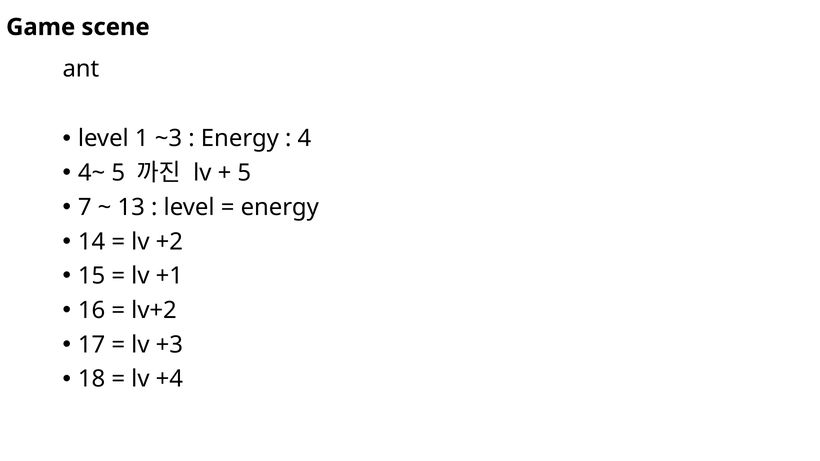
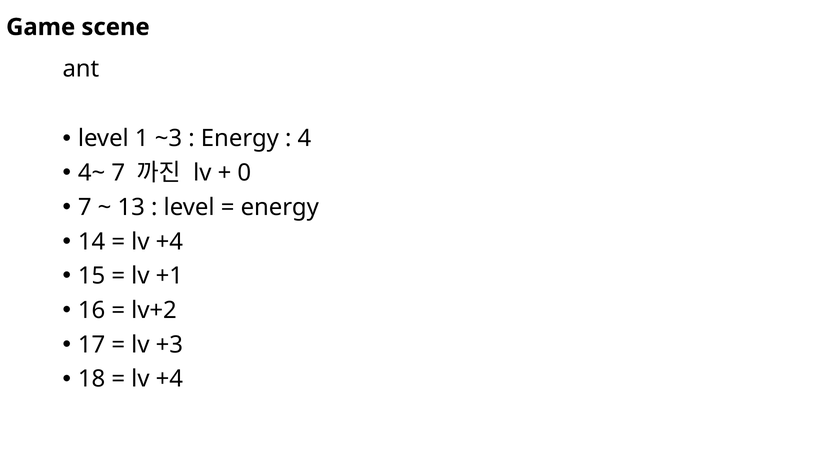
4~ 5: 5 -> 7
5 at (244, 173): 5 -> 0
+2 at (169, 242): +2 -> +4
